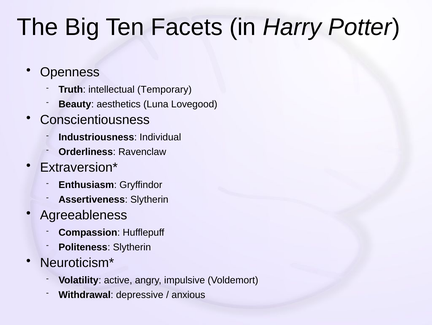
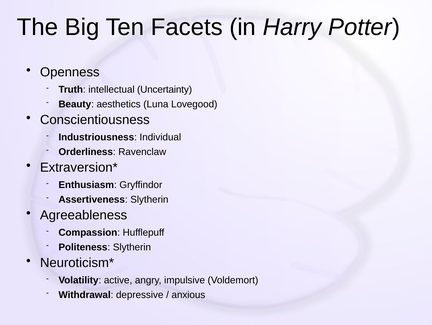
Temporary: Temporary -> Uncertainty
